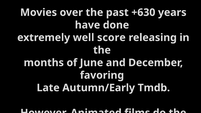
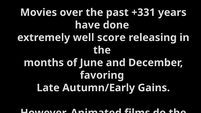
+630: +630 -> +331
Tmdb: Tmdb -> Gains
